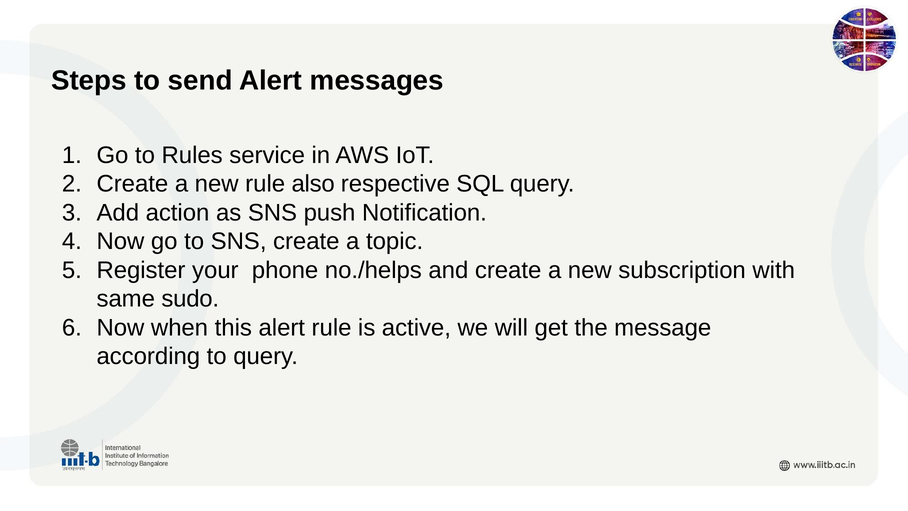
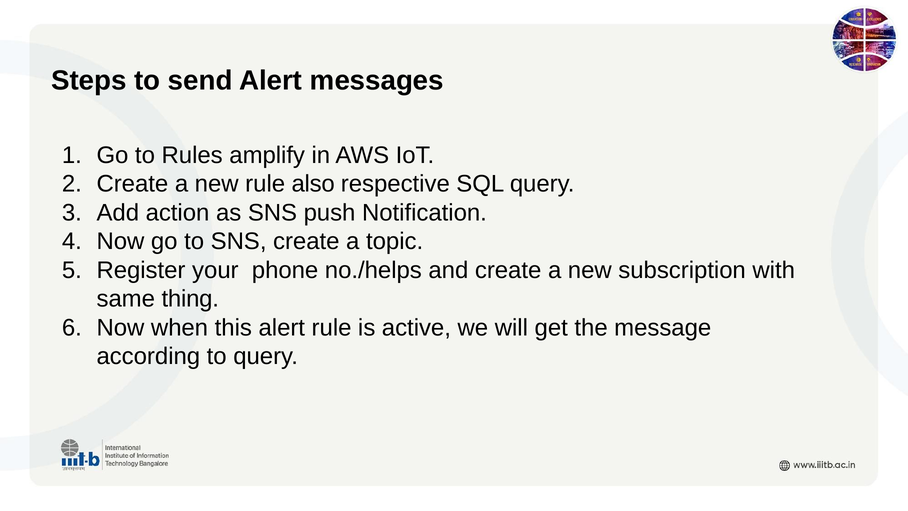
service: service -> amplify
sudo: sudo -> thing
